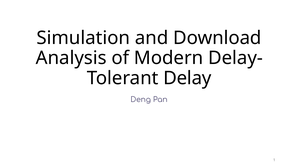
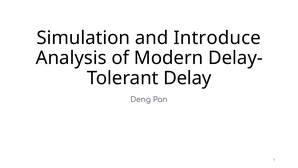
Download: Download -> Introduce
